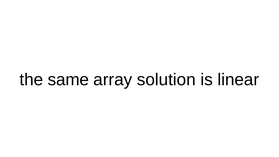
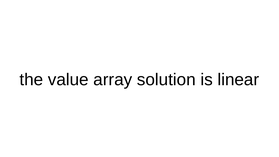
same: same -> value
